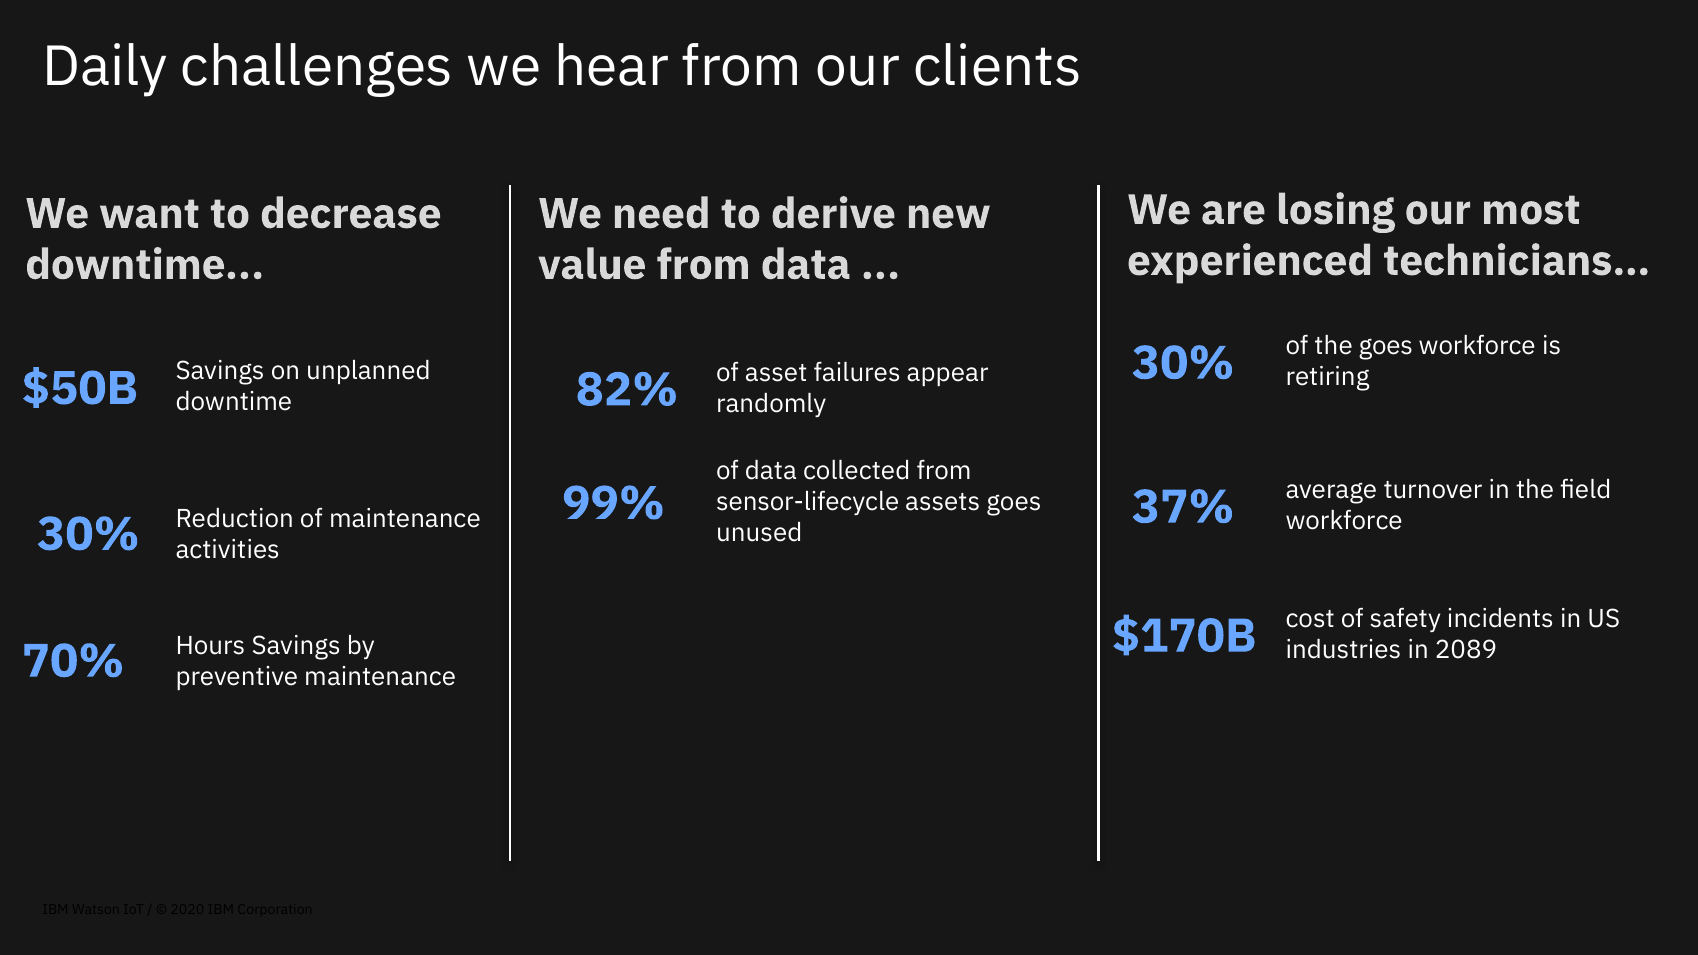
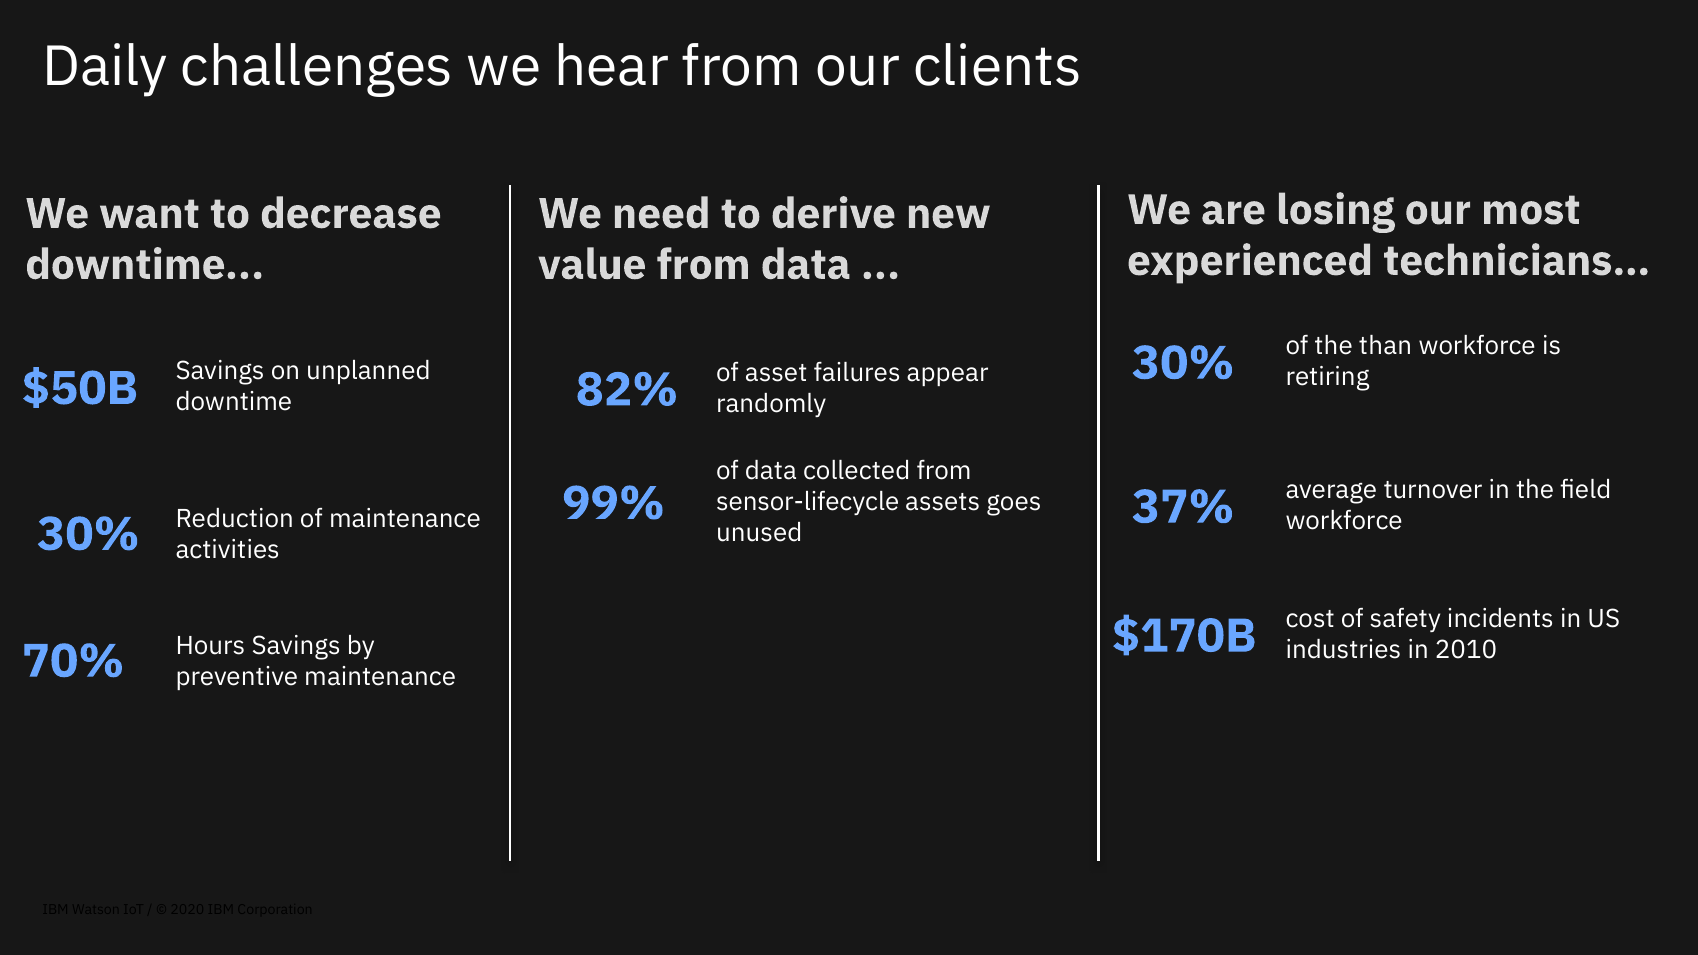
the goes: goes -> than
2089: 2089 -> 2010
